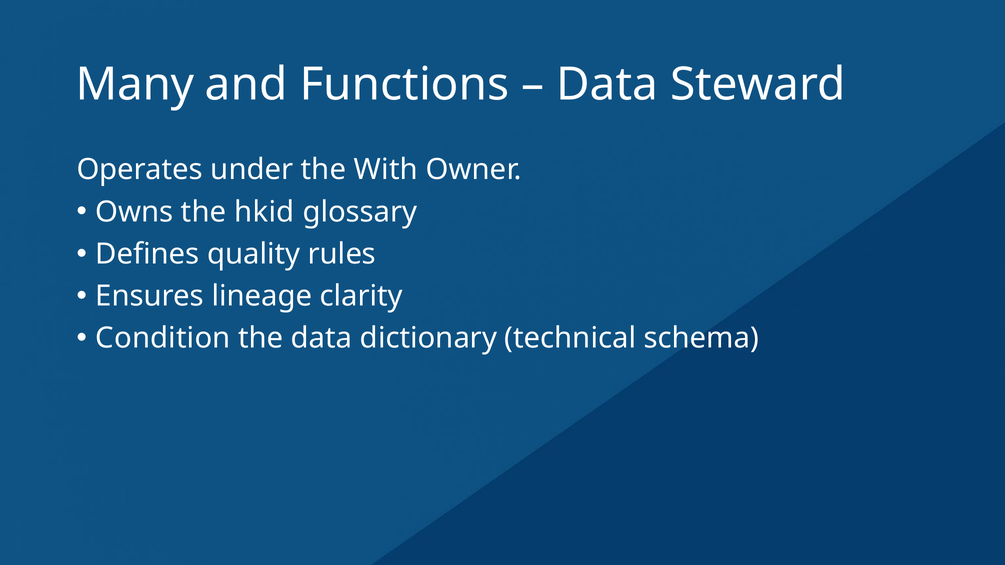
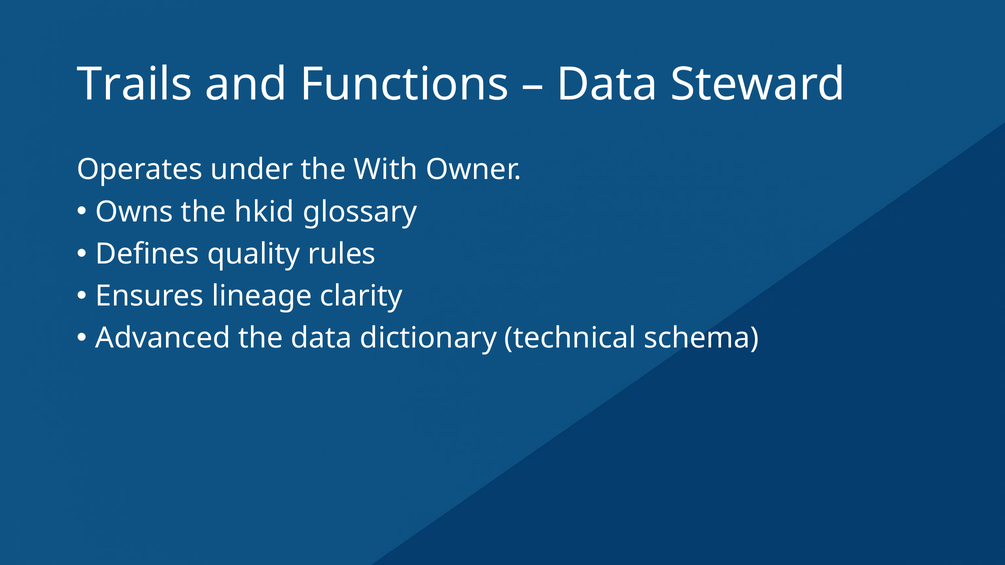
Many: Many -> Trails
Condition: Condition -> Advanced
